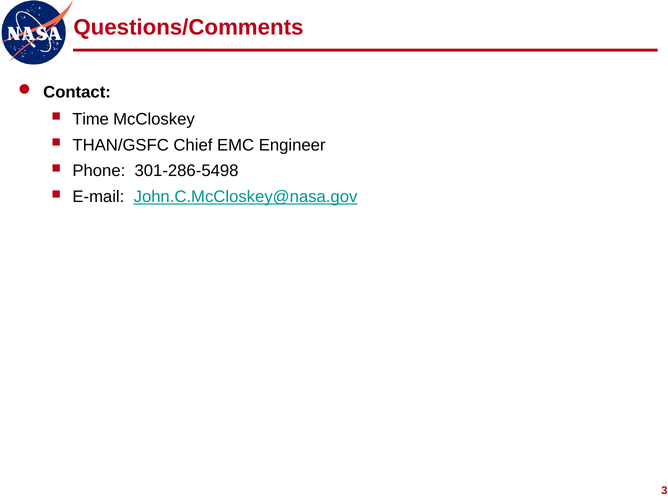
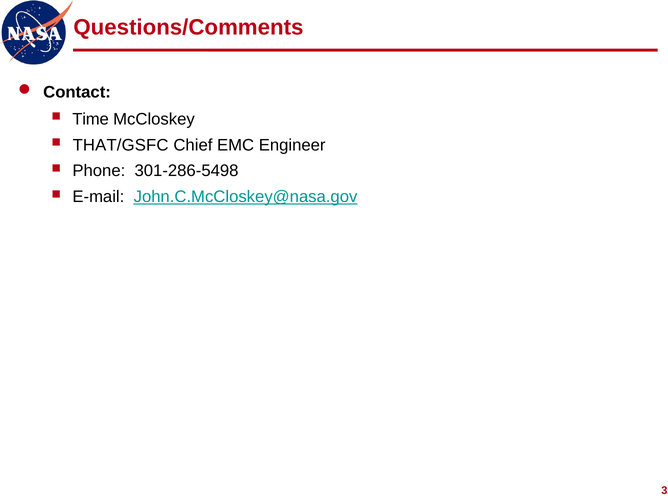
THAN/GSFC: THAN/GSFC -> THAT/GSFC
